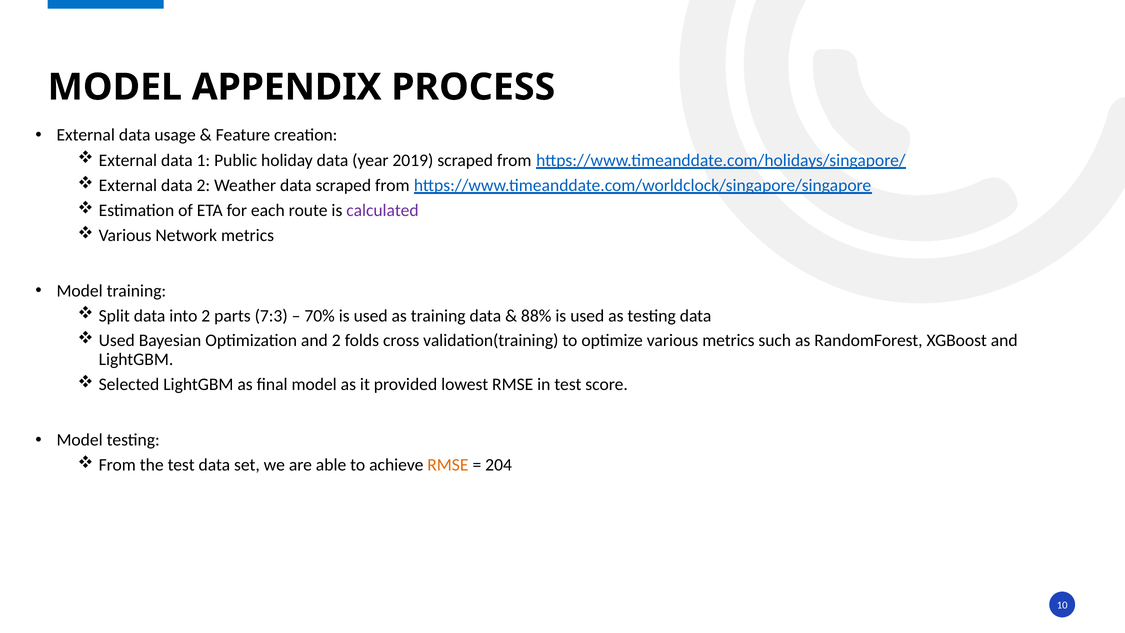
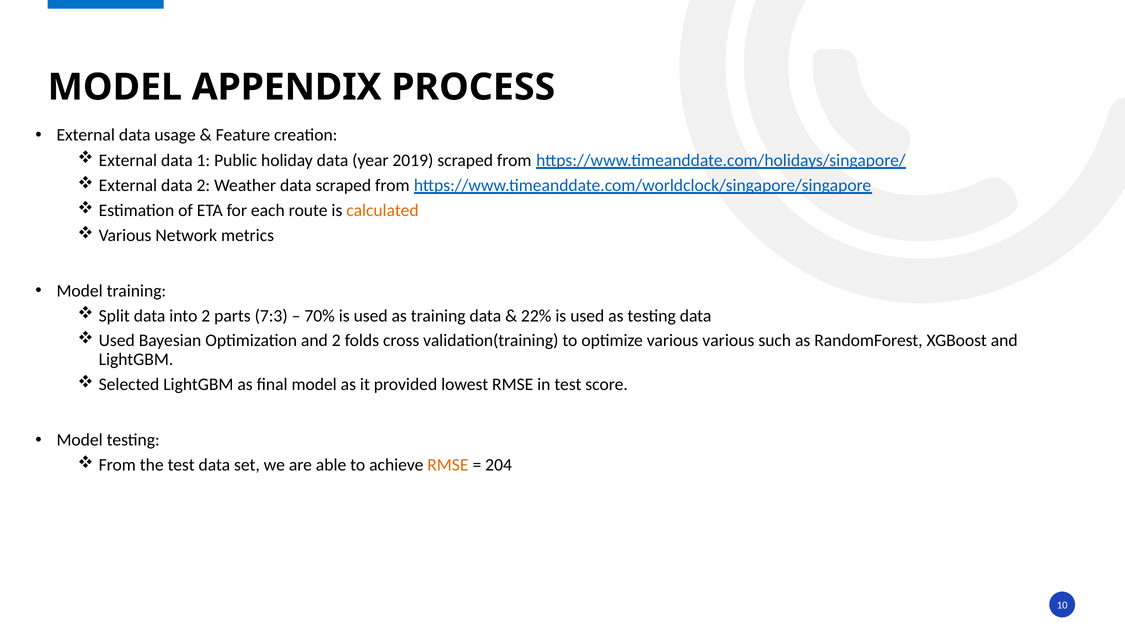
calculated colour: purple -> orange
88%: 88% -> 22%
various metrics: metrics -> various
